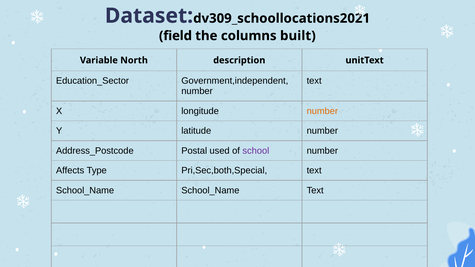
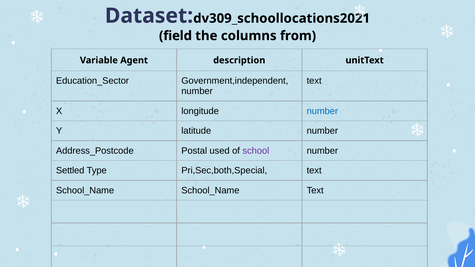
built: built -> from
North: North -> Agent
number at (322, 111) colour: orange -> blue
Affects: Affects -> Settled
